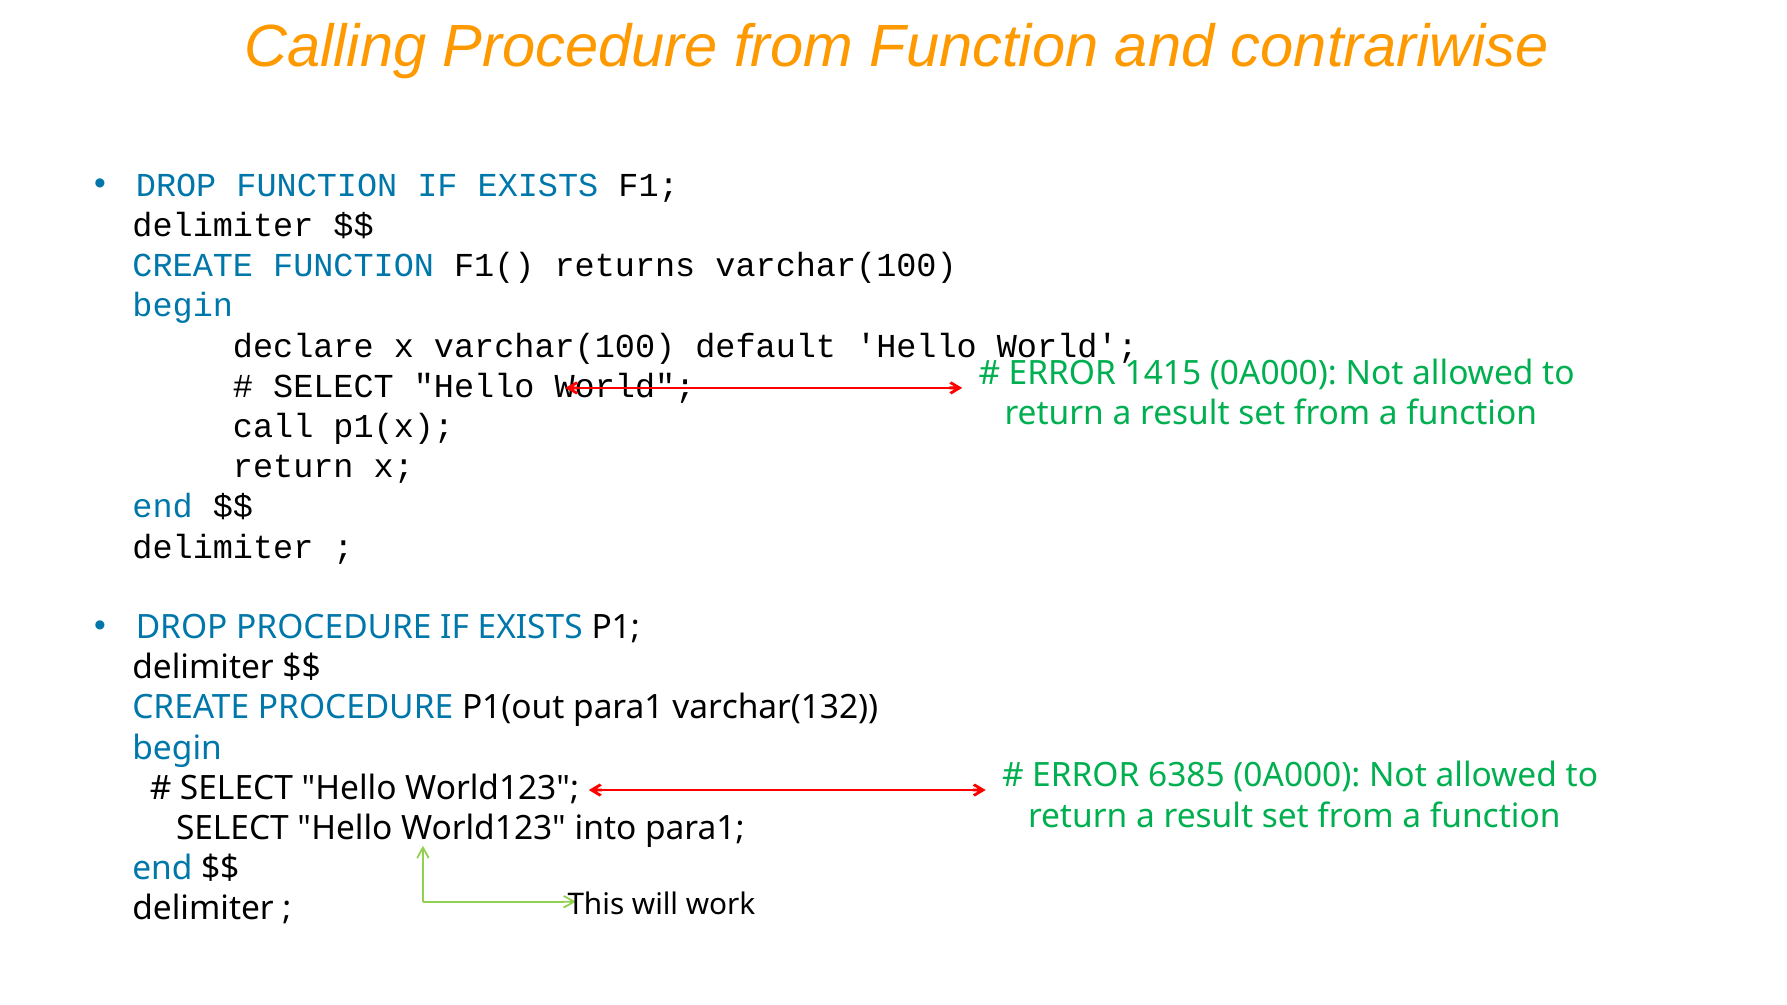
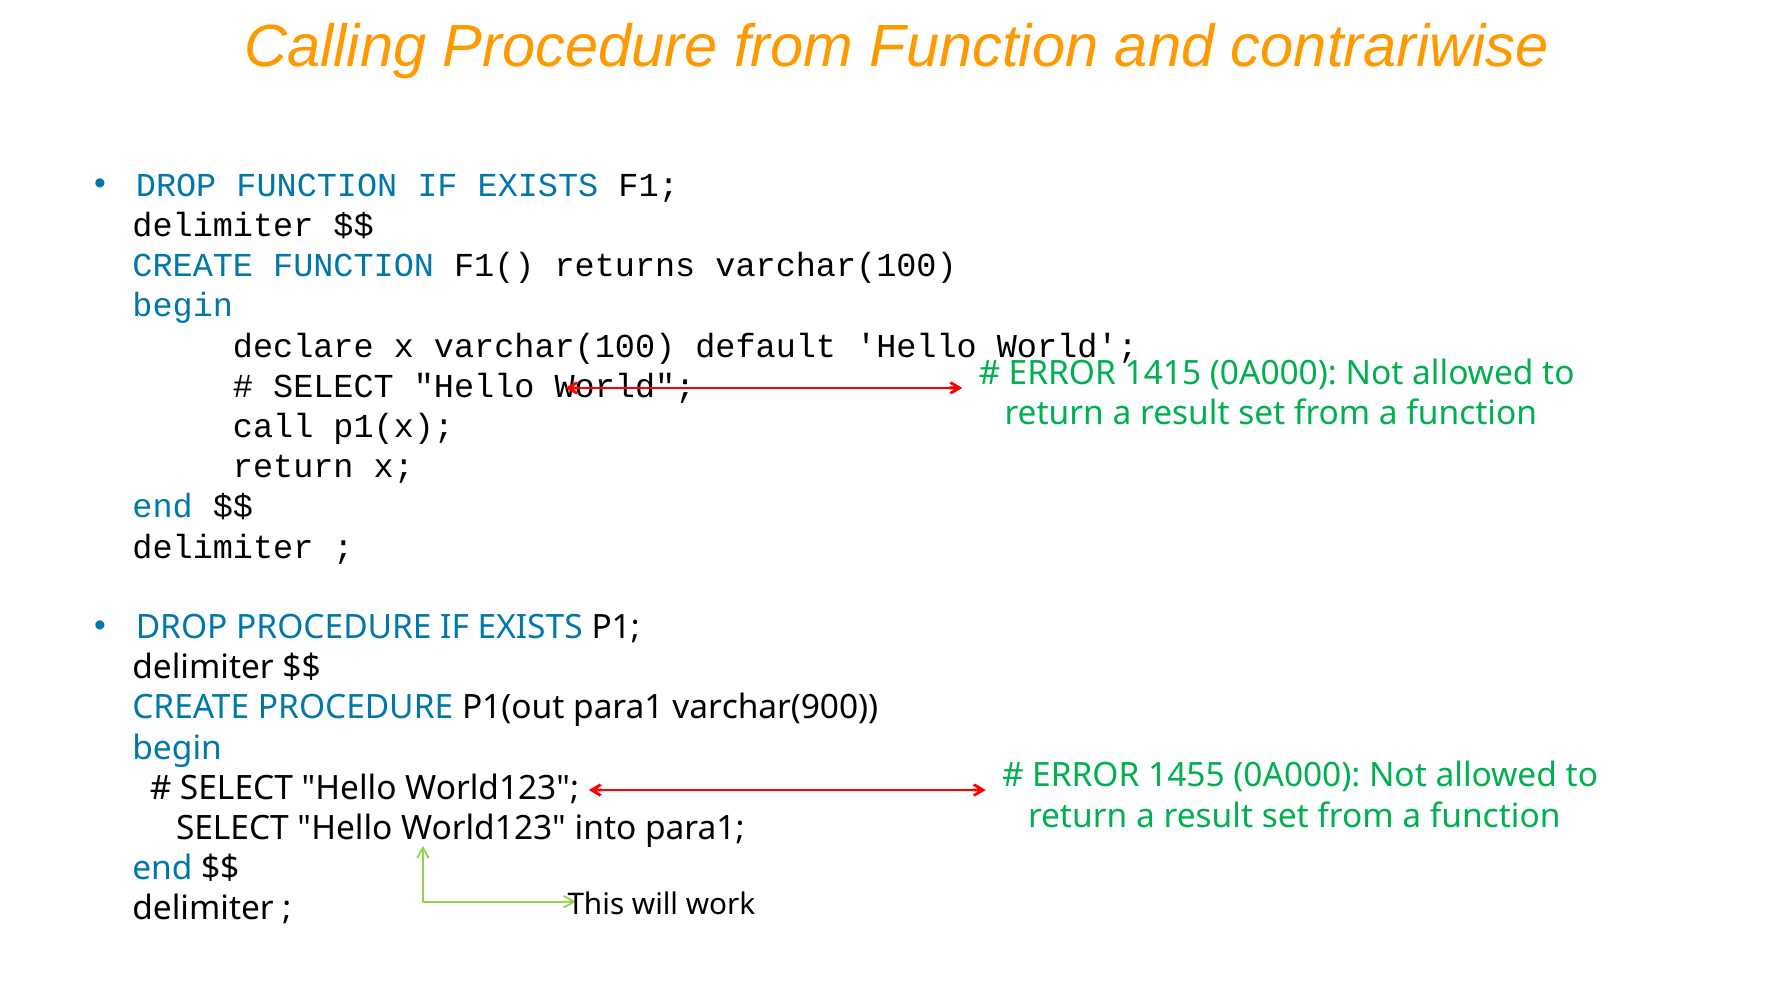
varchar(132: varchar(132 -> varchar(900
6385: 6385 -> 1455
